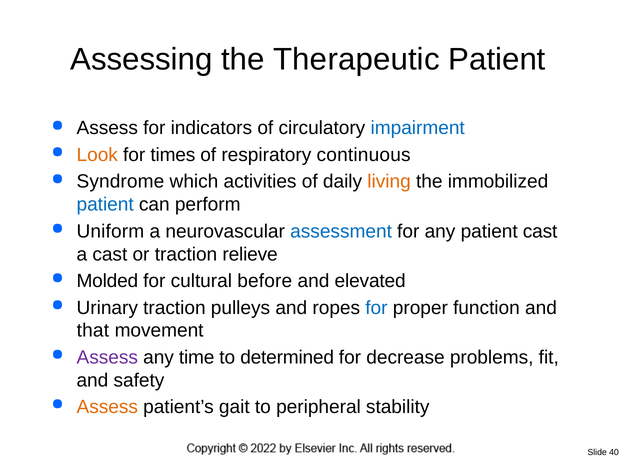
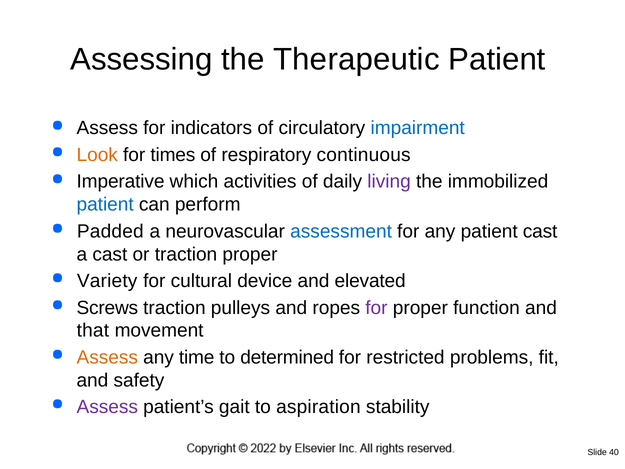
Syndrome: Syndrome -> Imperative
living colour: orange -> purple
Uniform: Uniform -> Padded
traction relieve: relieve -> proper
Molded: Molded -> Variety
before: before -> device
Urinary: Urinary -> Screws
for at (376, 308) colour: blue -> purple
Assess at (107, 357) colour: purple -> orange
decrease: decrease -> restricted
Assess at (107, 407) colour: orange -> purple
peripheral: peripheral -> aspiration
